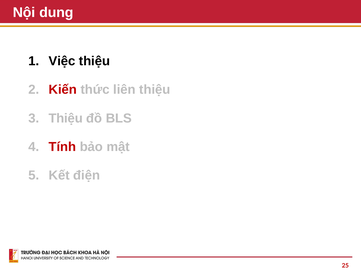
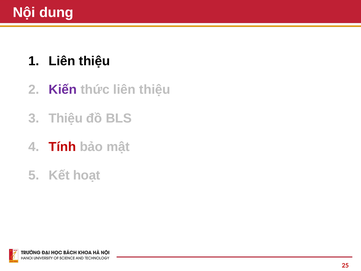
Việc at (62, 61): Việc -> Liên
Kiến colour: red -> purple
điện: điện -> hoạt
